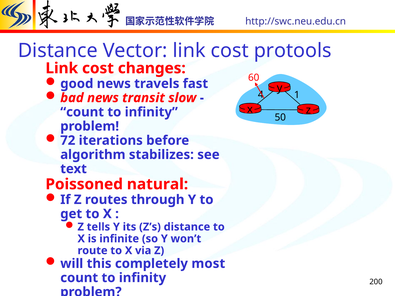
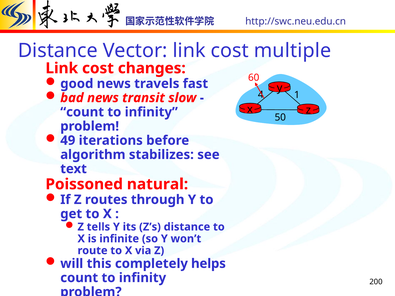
protools: protools -> multiple
72: 72 -> 49
most: most -> helps
